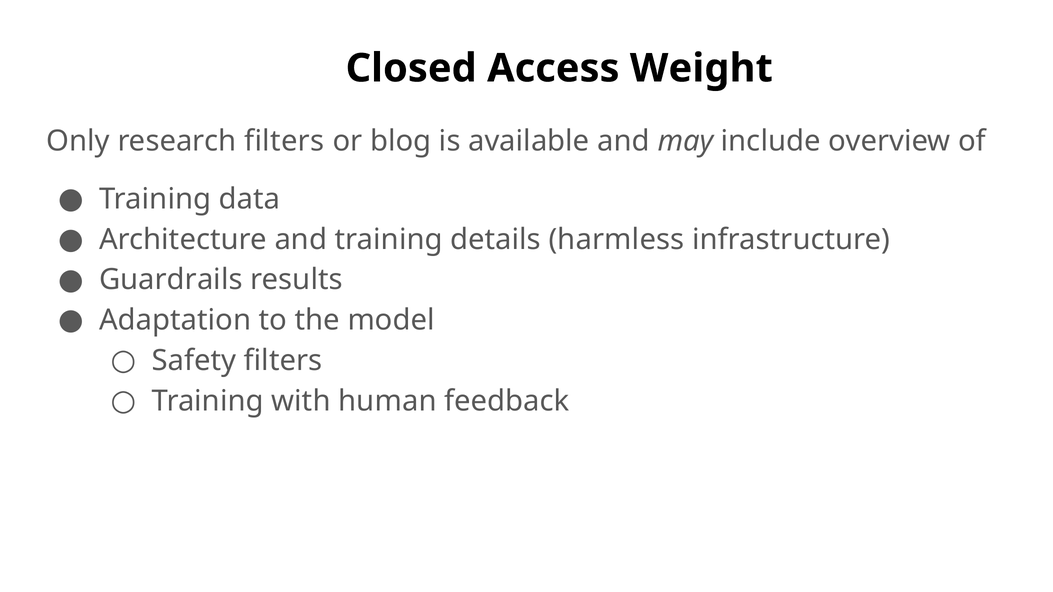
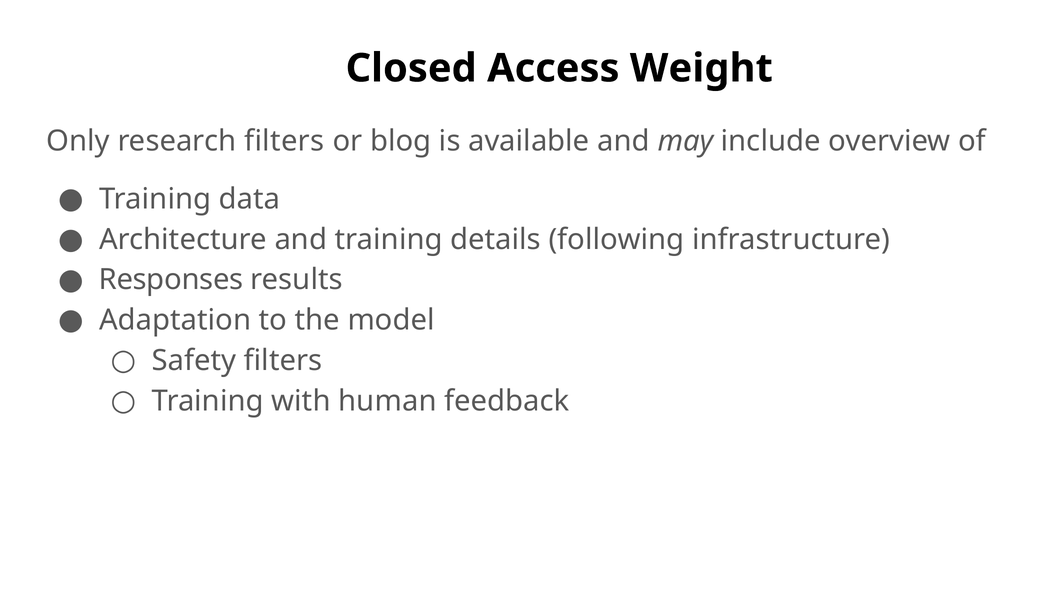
harmless: harmless -> following
Guardrails: Guardrails -> Responses
